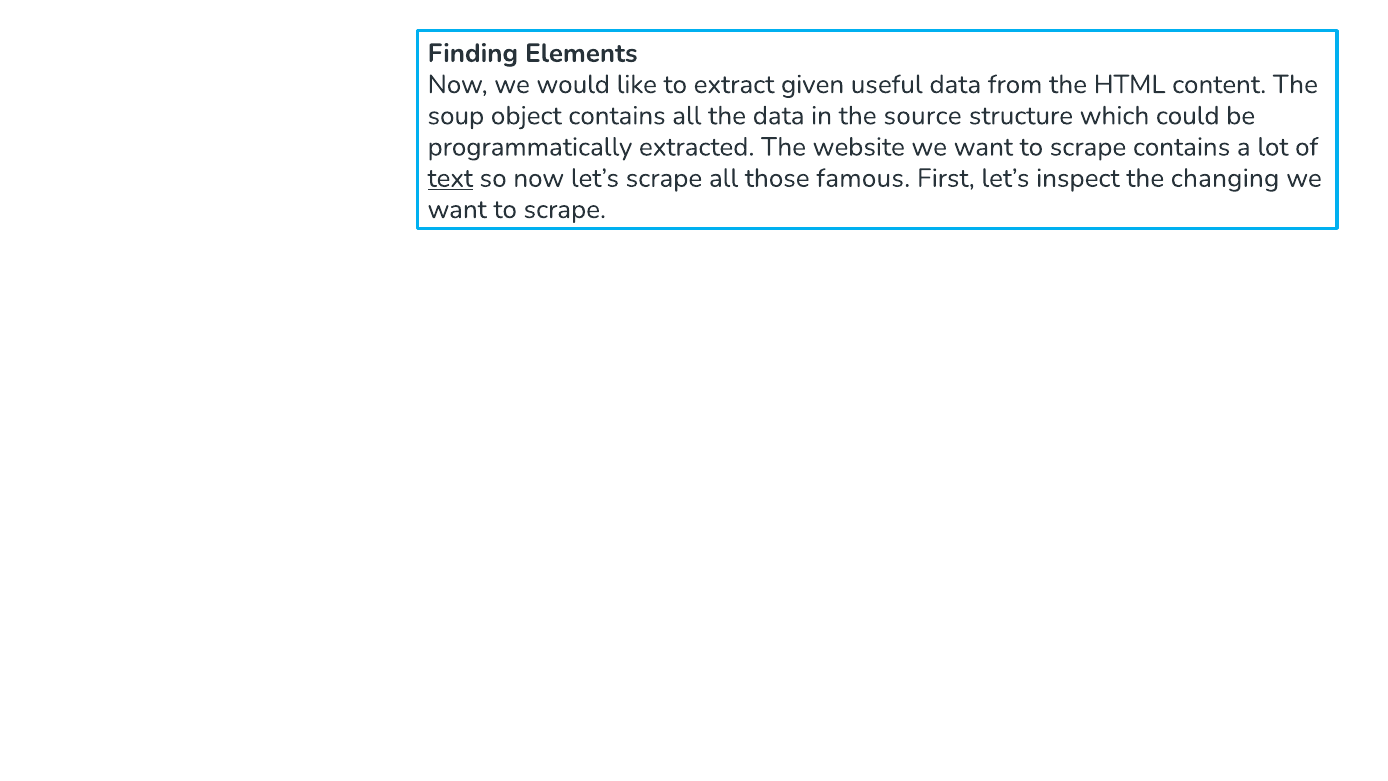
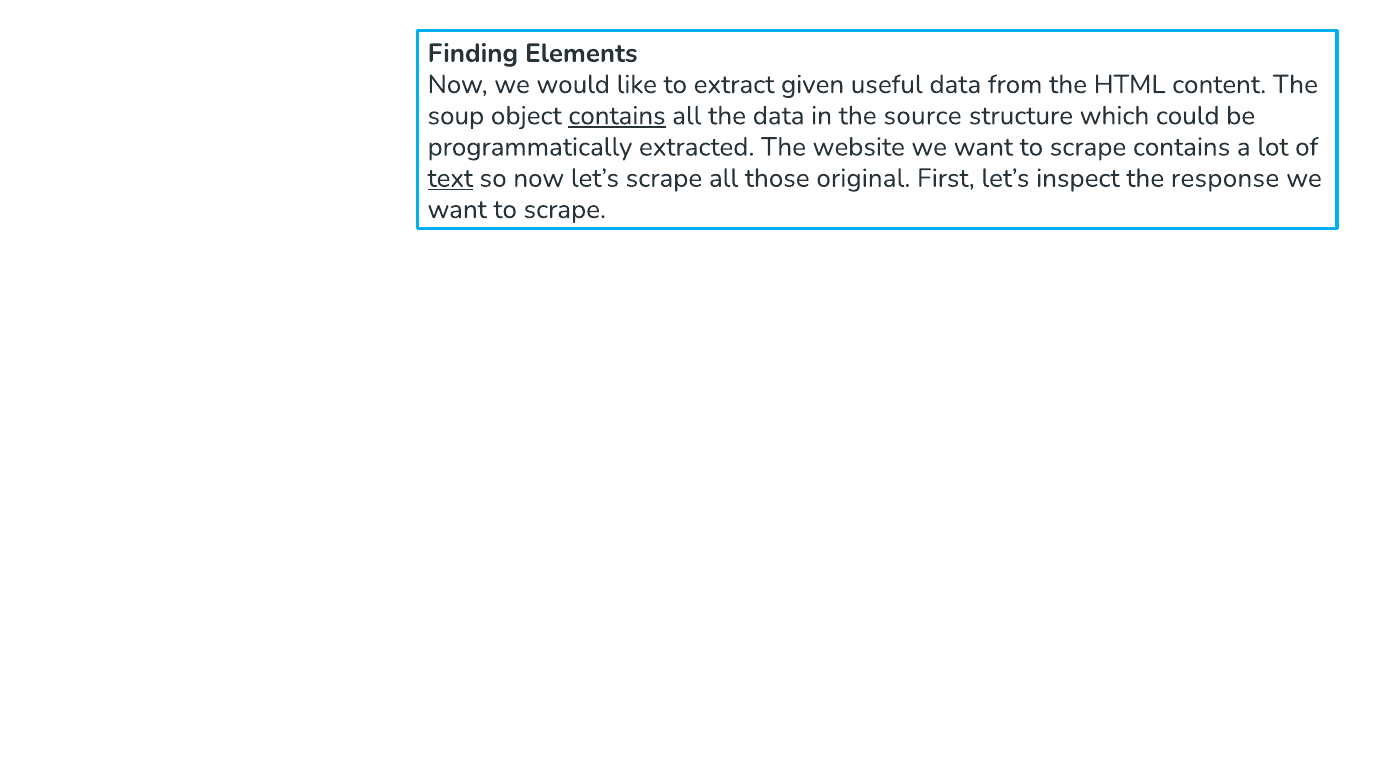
contains at (617, 116) underline: none -> present
famous: famous -> original
changing: changing -> response
